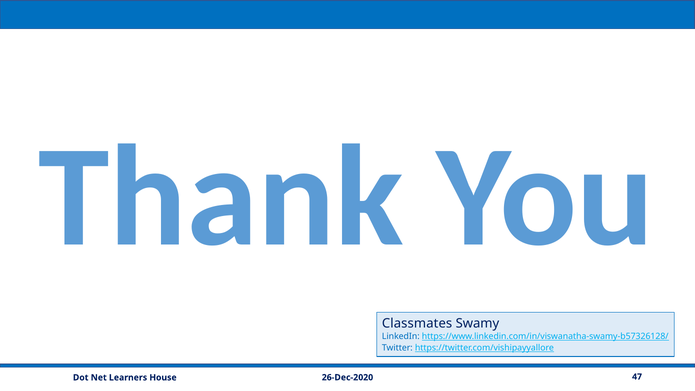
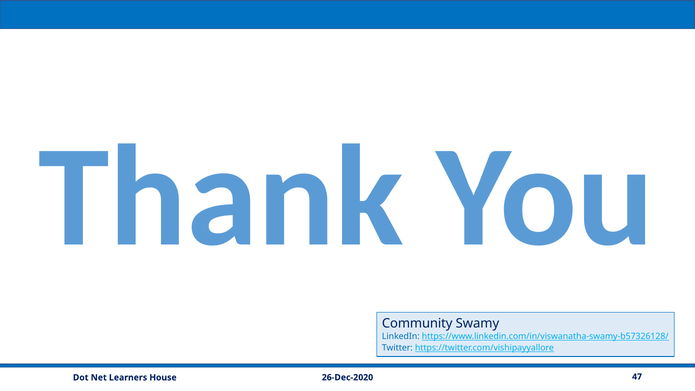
Classmates: Classmates -> Community
